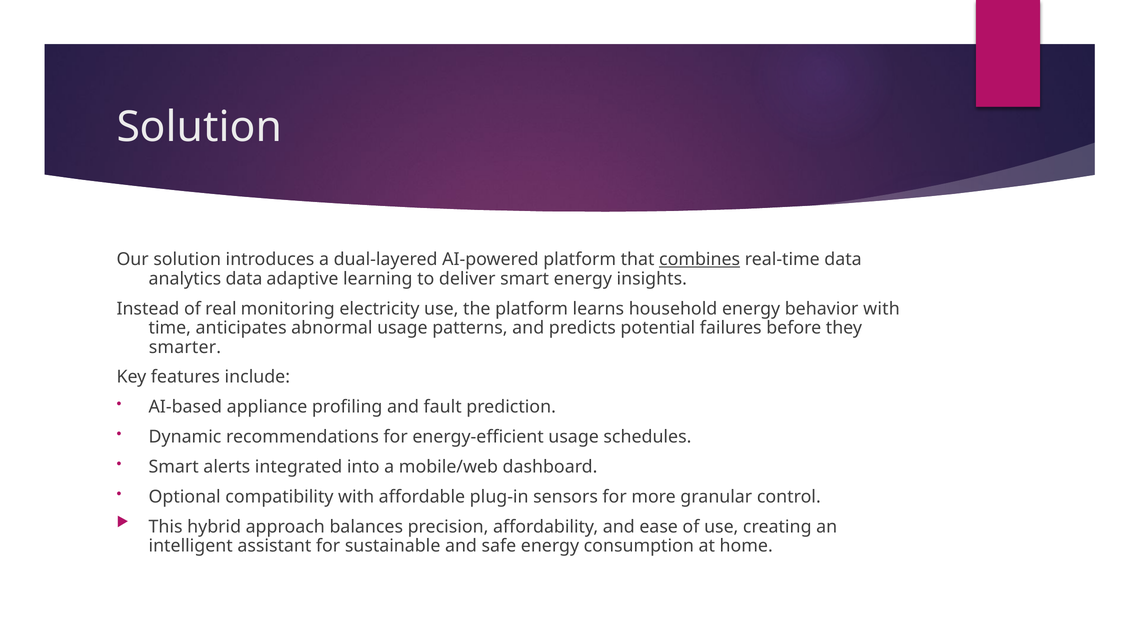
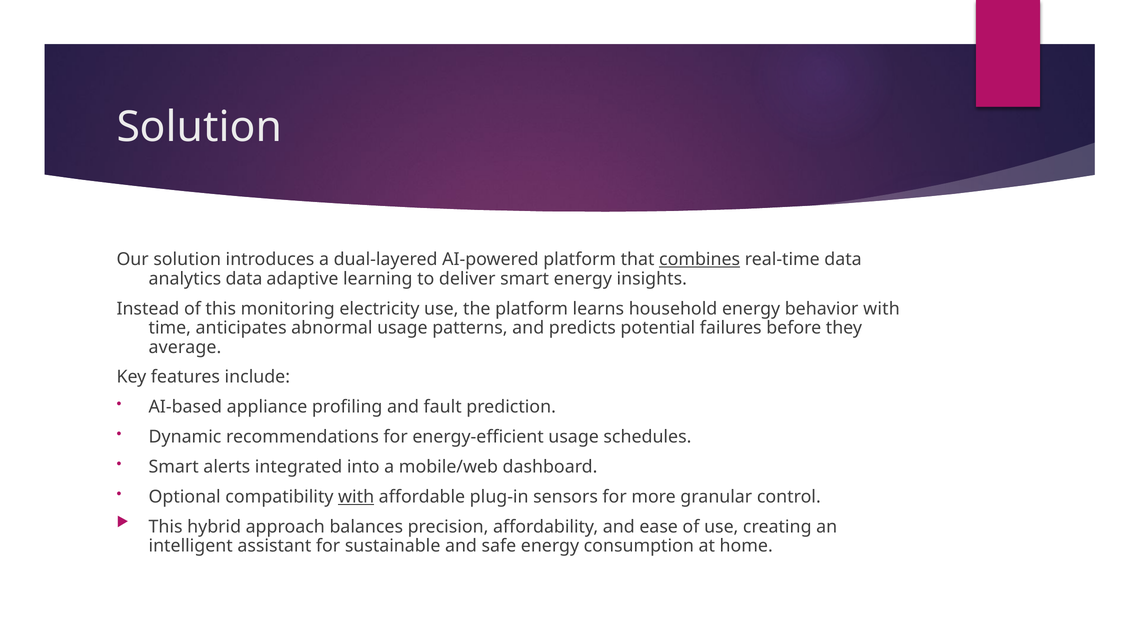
of real: real -> this
smarter: smarter -> average
with at (356, 497) underline: none -> present
